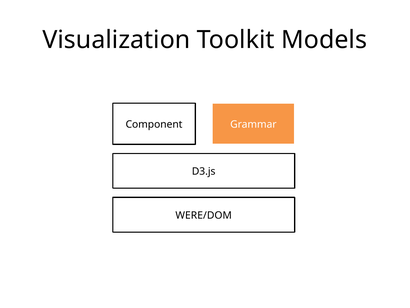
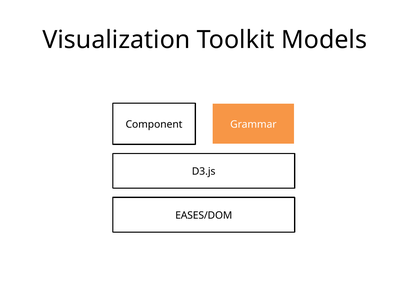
WERE/DOM: WERE/DOM -> EASES/DOM
